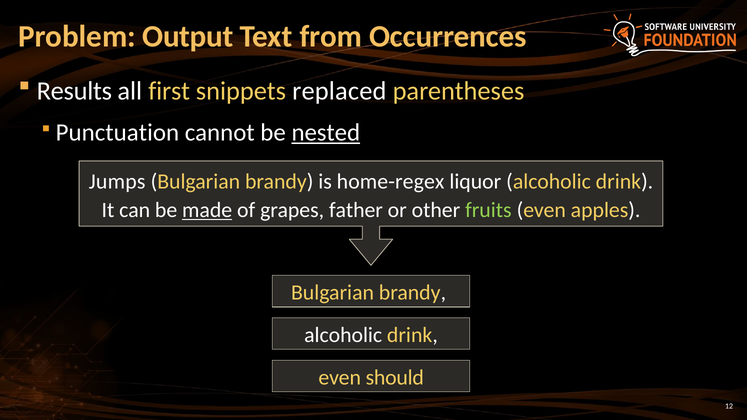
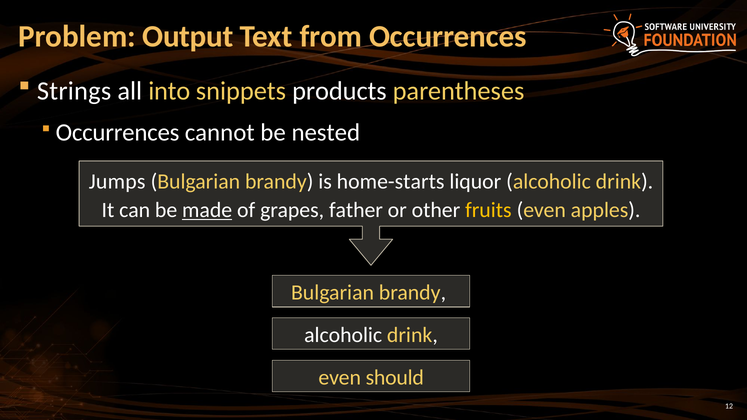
Results: Results -> Strings
first: first -> into
replaced: replaced -> products
Punctuation at (117, 133): Punctuation -> Occurrences
nested underline: present -> none
home-regex: home-regex -> home-starts
fruits colour: light green -> yellow
